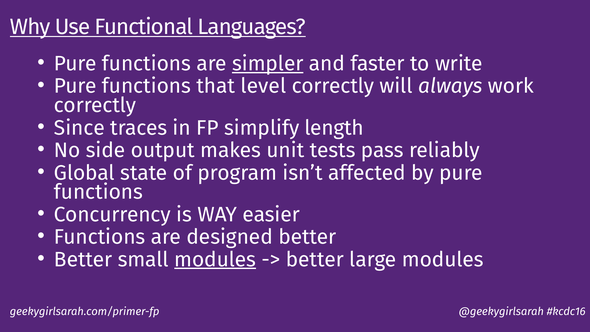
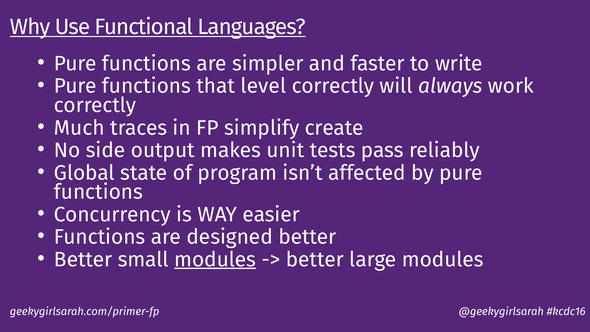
simpler underline: present -> none
Since: Since -> Much
length: length -> create
